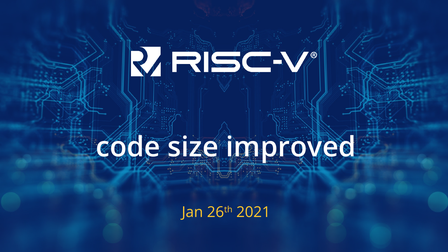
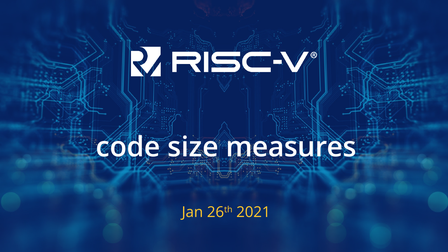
improved: improved -> measures
